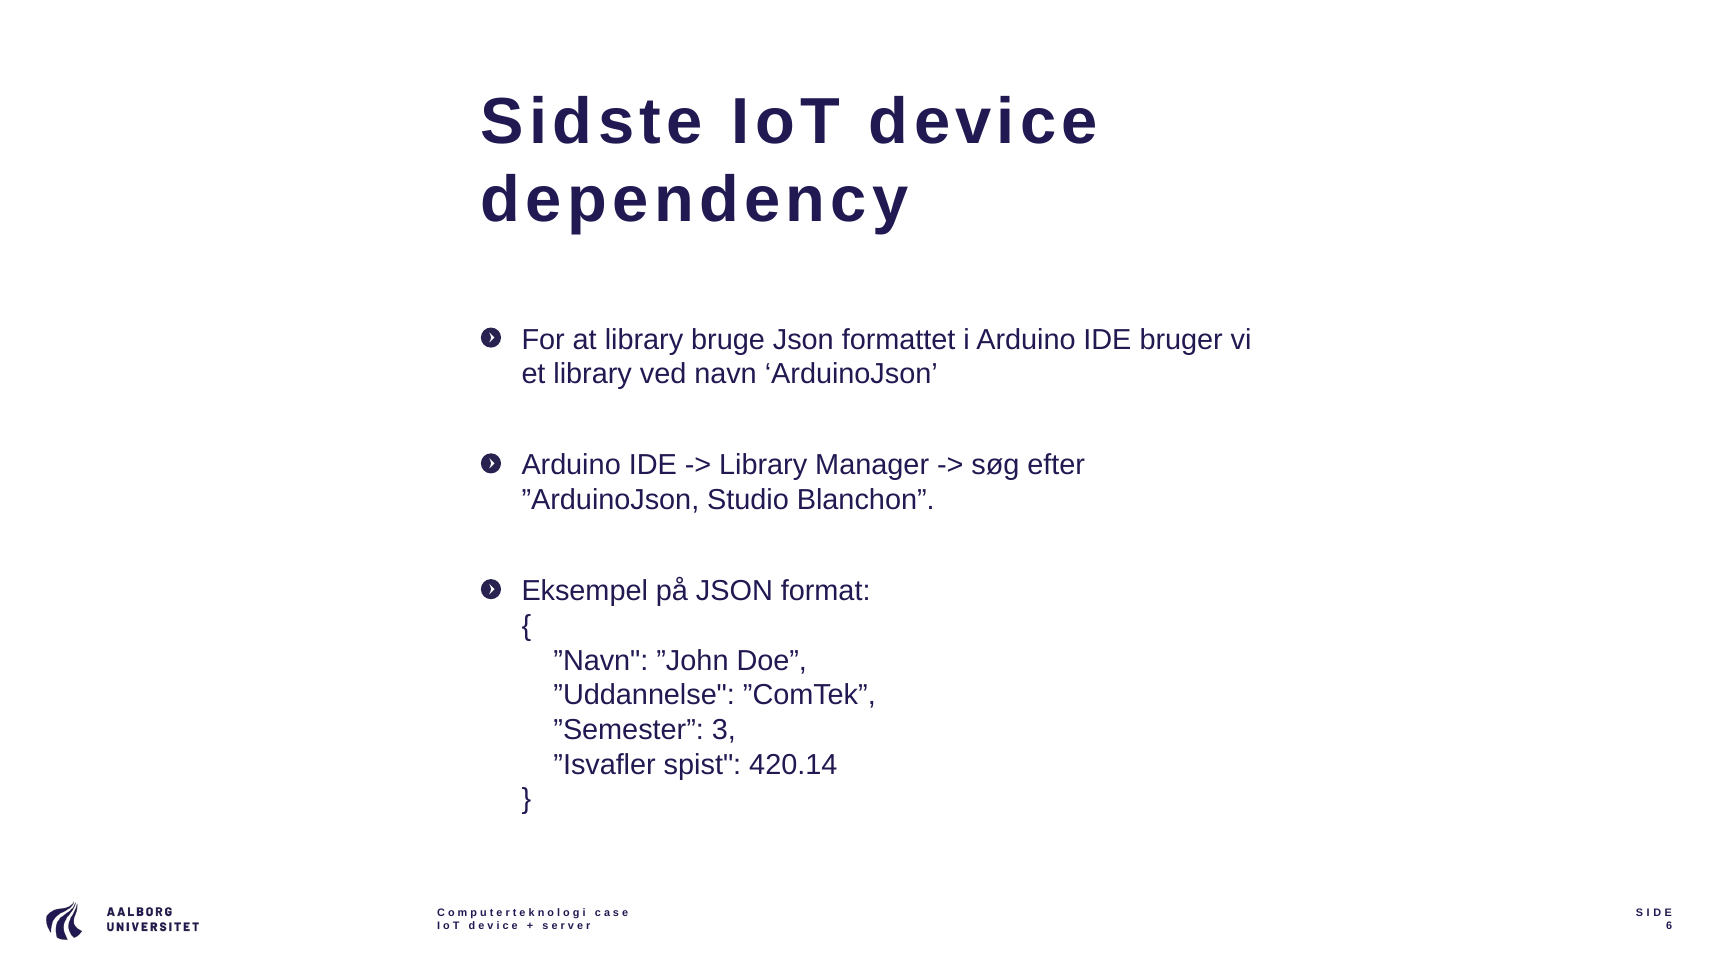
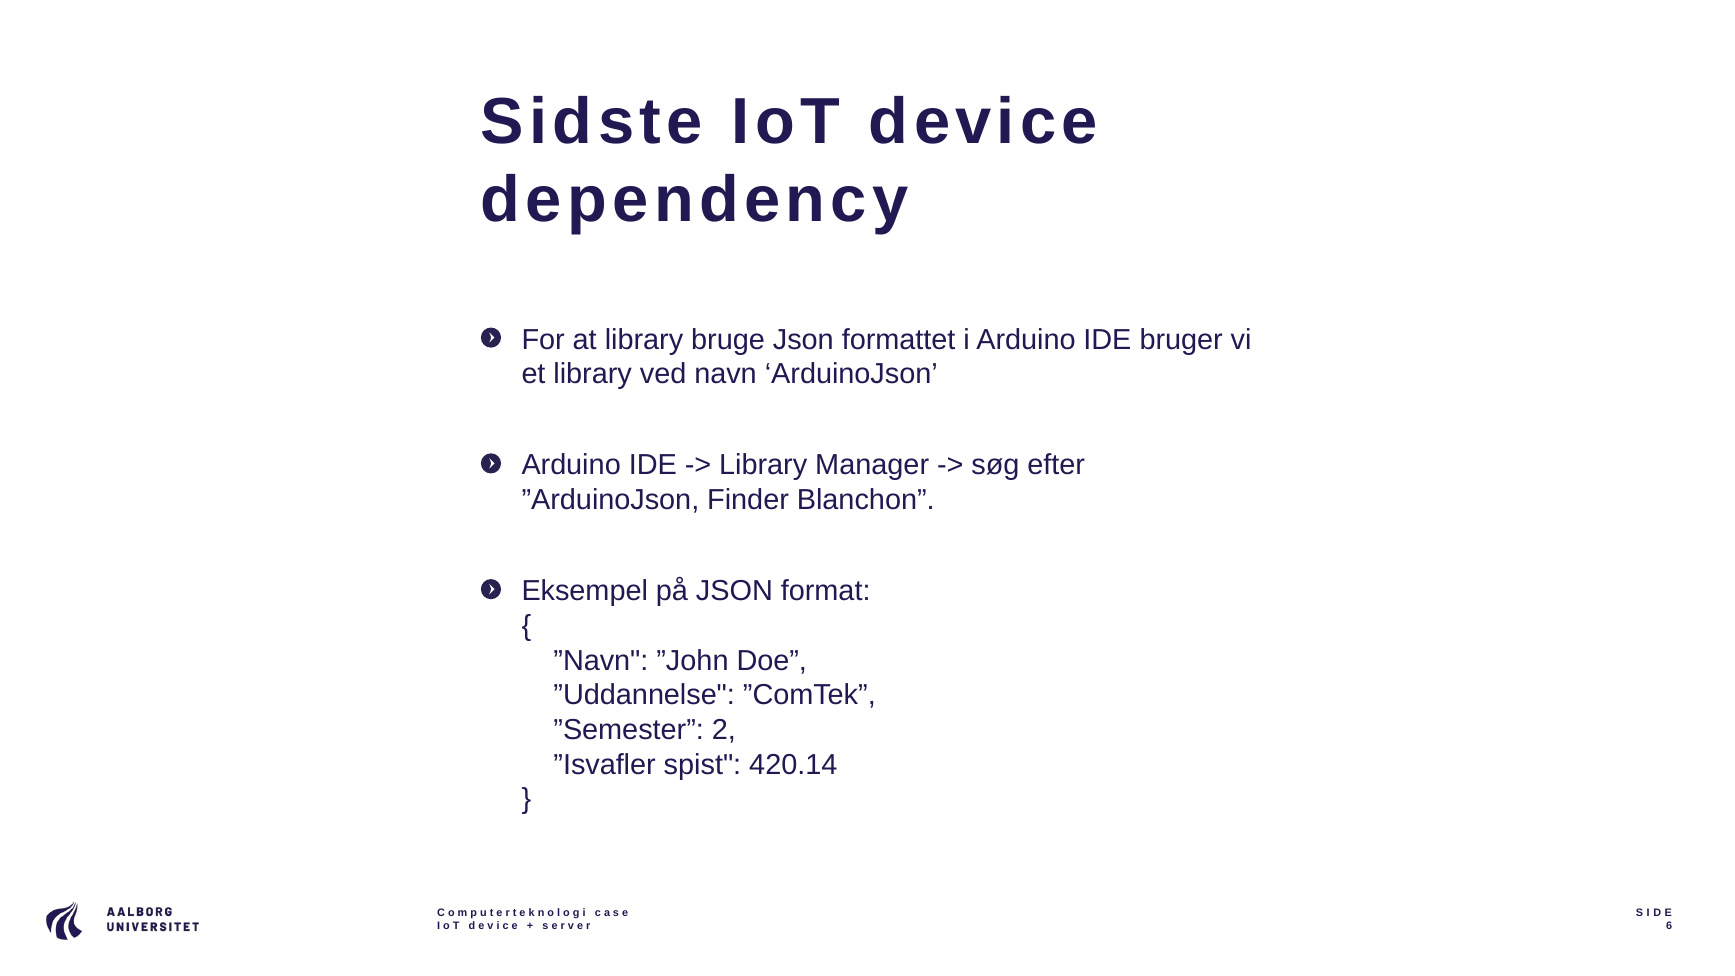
Studio: Studio -> Finder
3: 3 -> 2
